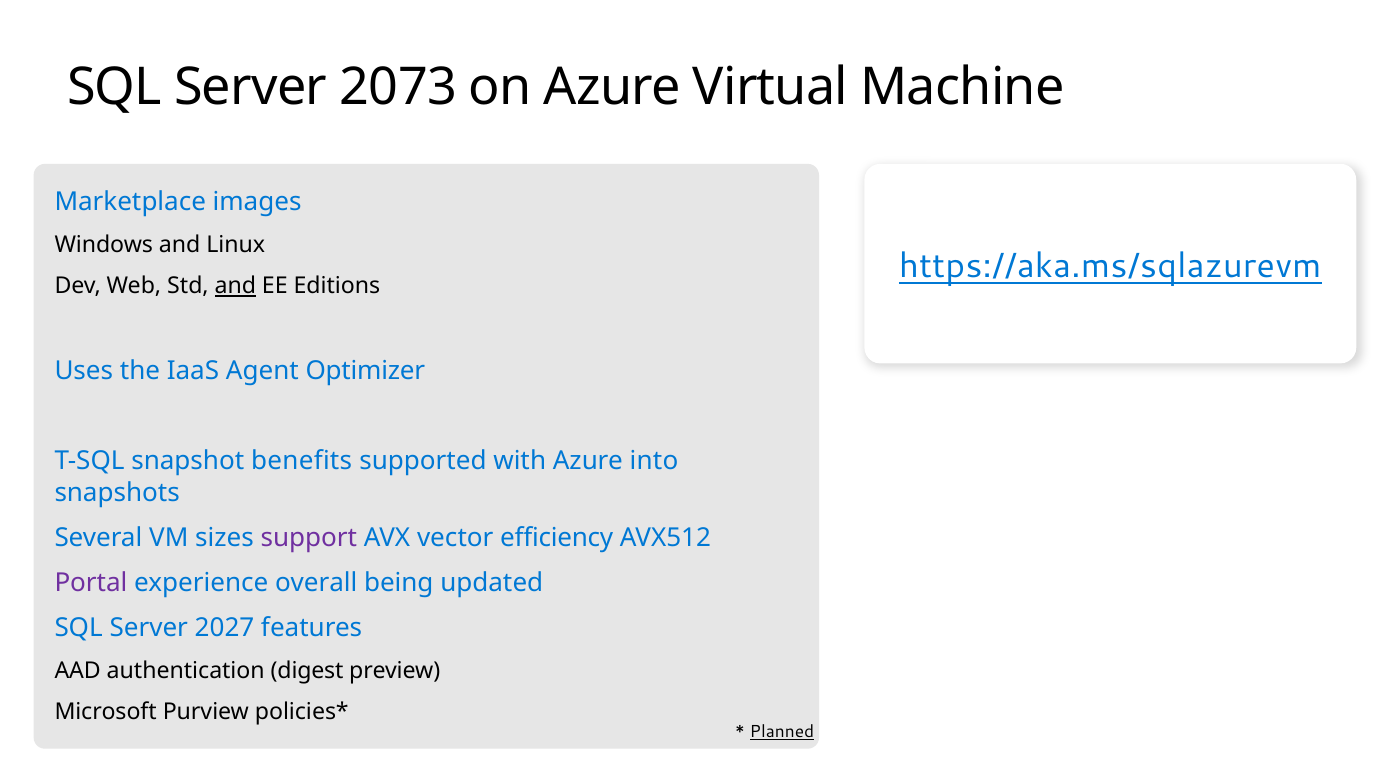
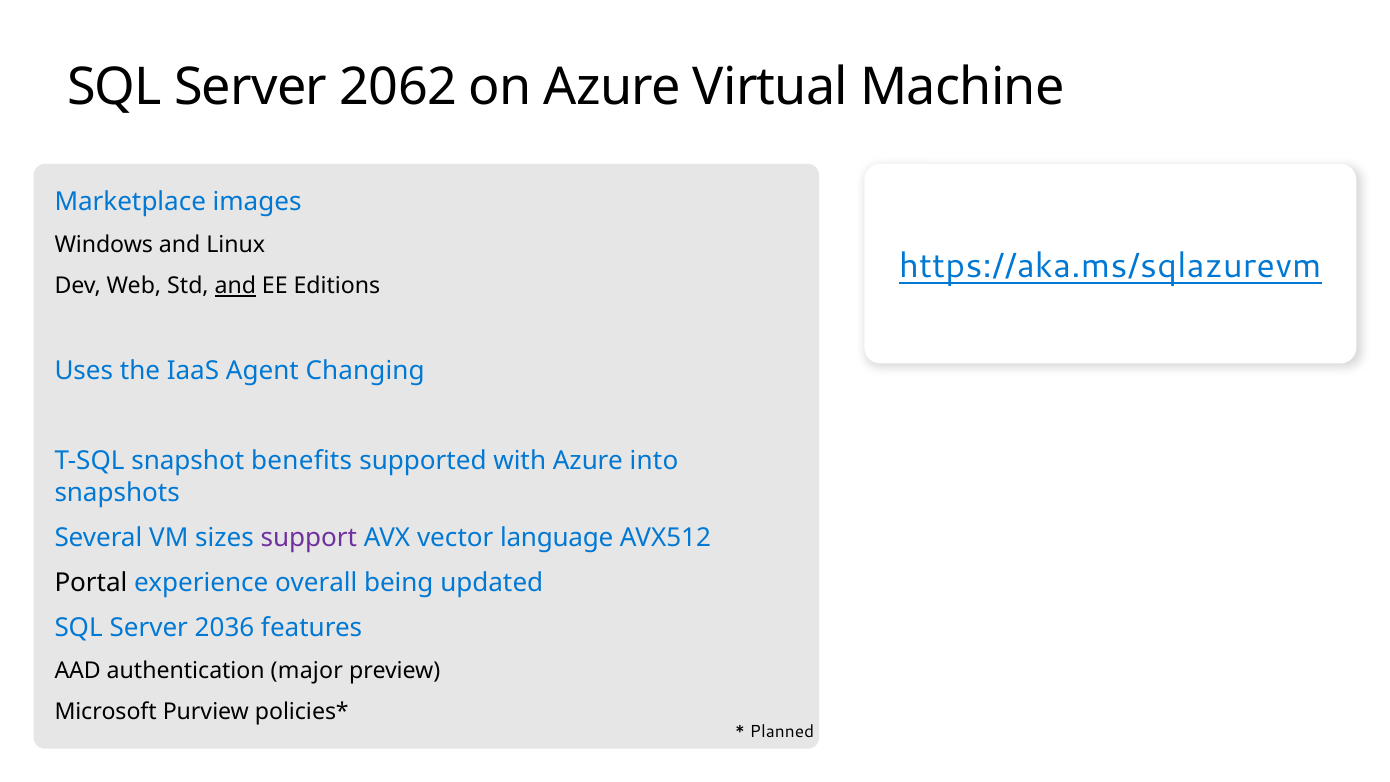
2073: 2073 -> 2062
Optimizer: Optimizer -> Changing
efficiency: efficiency -> language
Portal colour: purple -> black
2027: 2027 -> 2036
digest: digest -> major
Planned underline: present -> none
